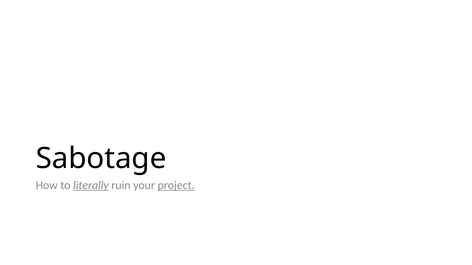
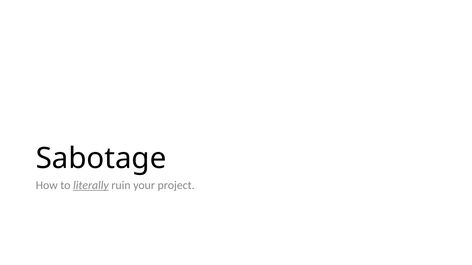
project underline: present -> none
